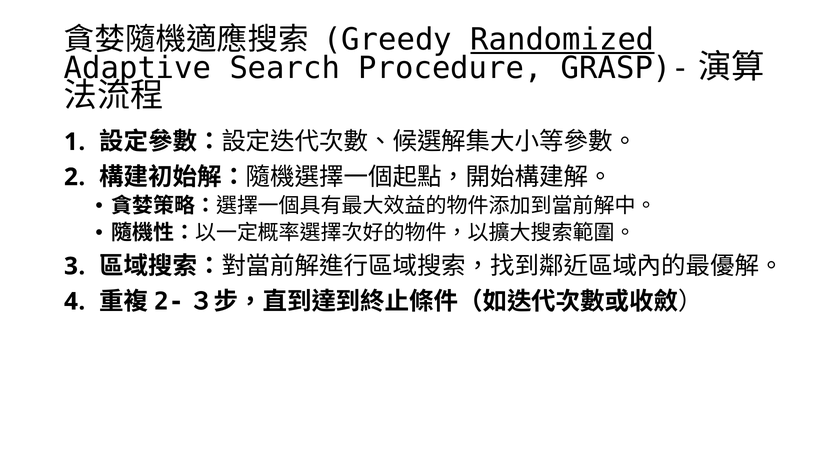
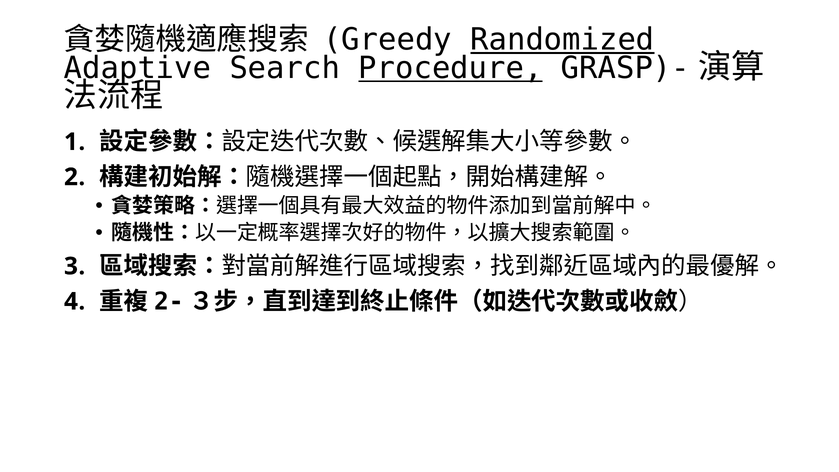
Procedure underline: none -> present
